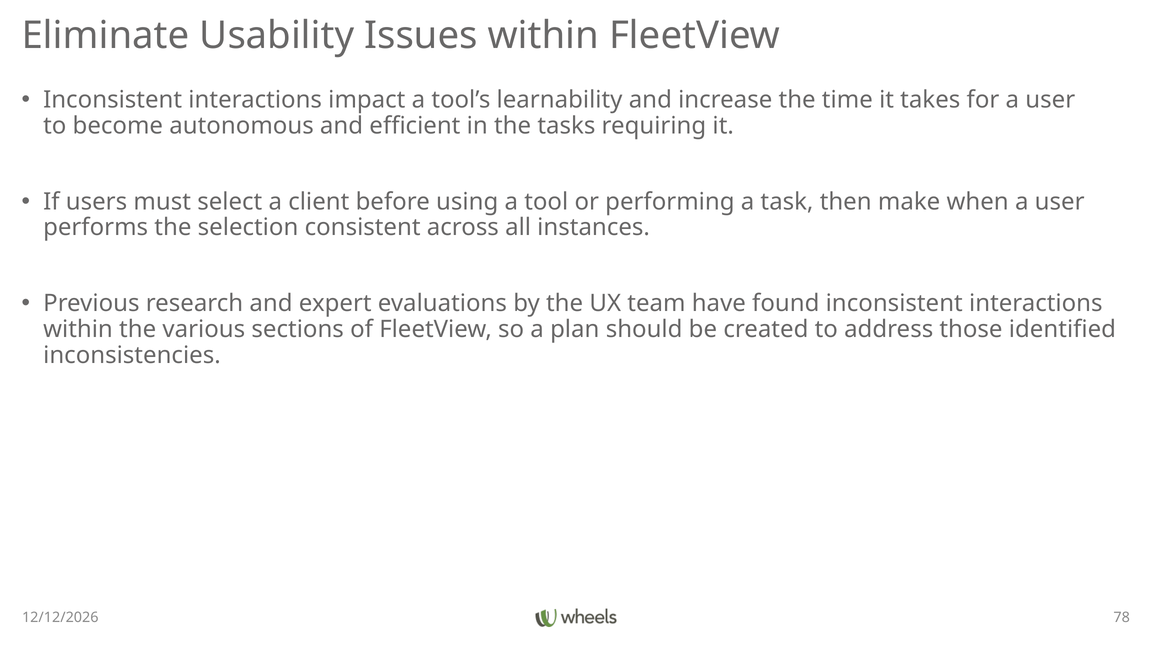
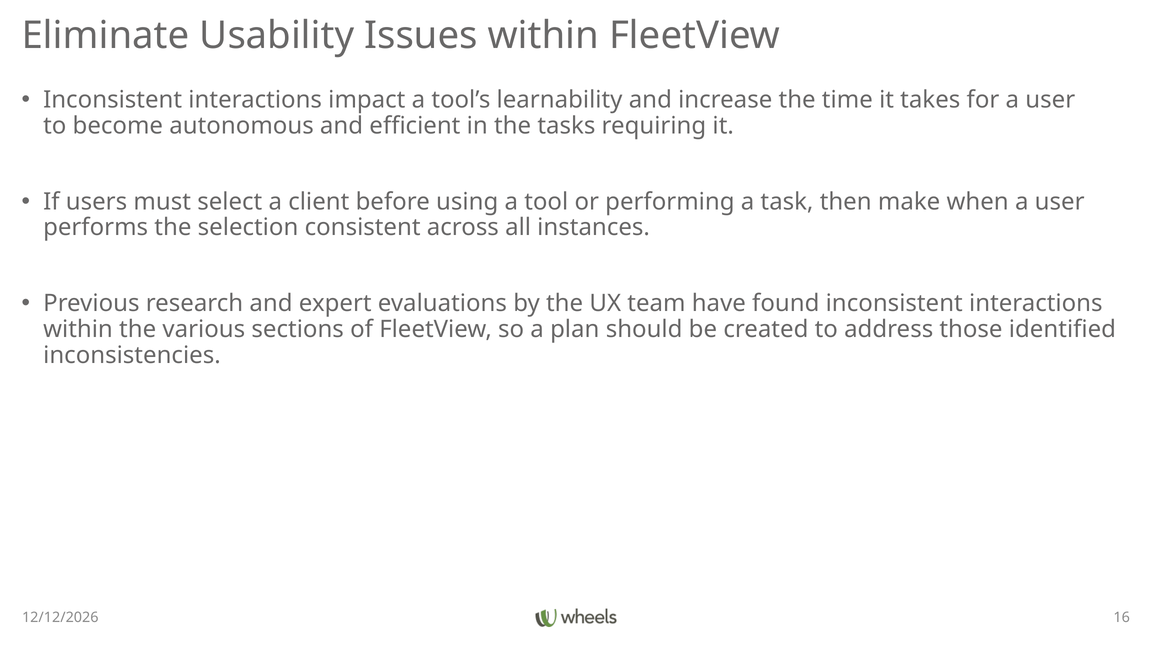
78: 78 -> 16
